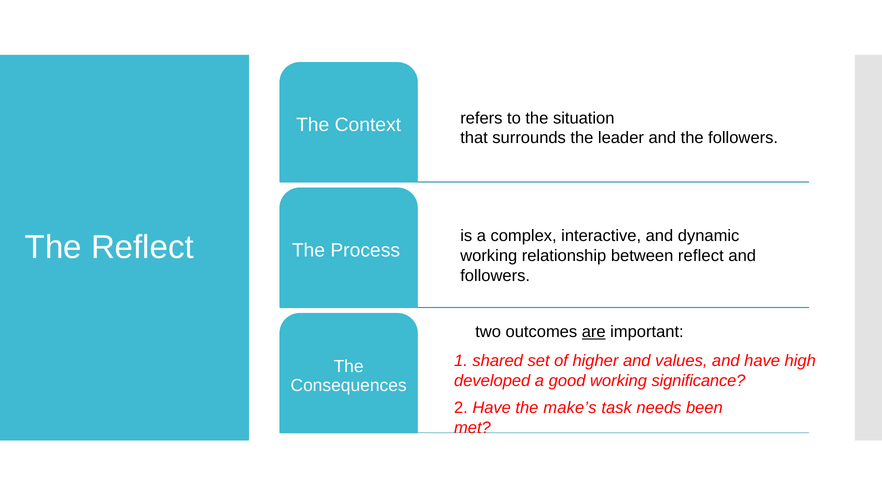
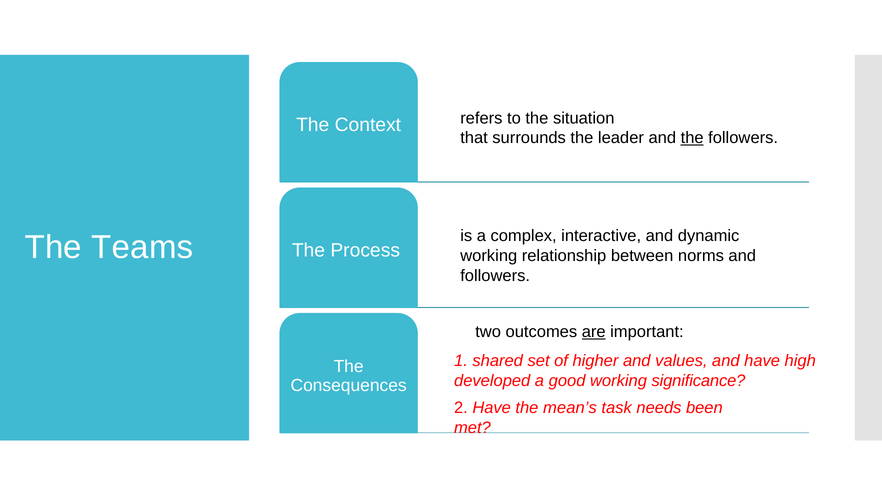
the at (692, 138) underline: none -> present
The Reflect: Reflect -> Teams
between reflect: reflect -> norms
make’s: make’s -> mean’s
